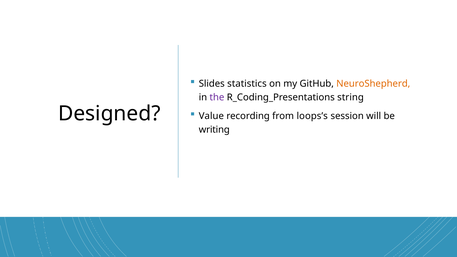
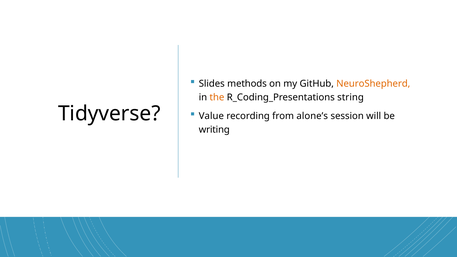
statistics: statistics -> methods
the colour: purple -> orange
Designed: Designed -> Tidyverse
loops’s: loops’s -> alone’s
